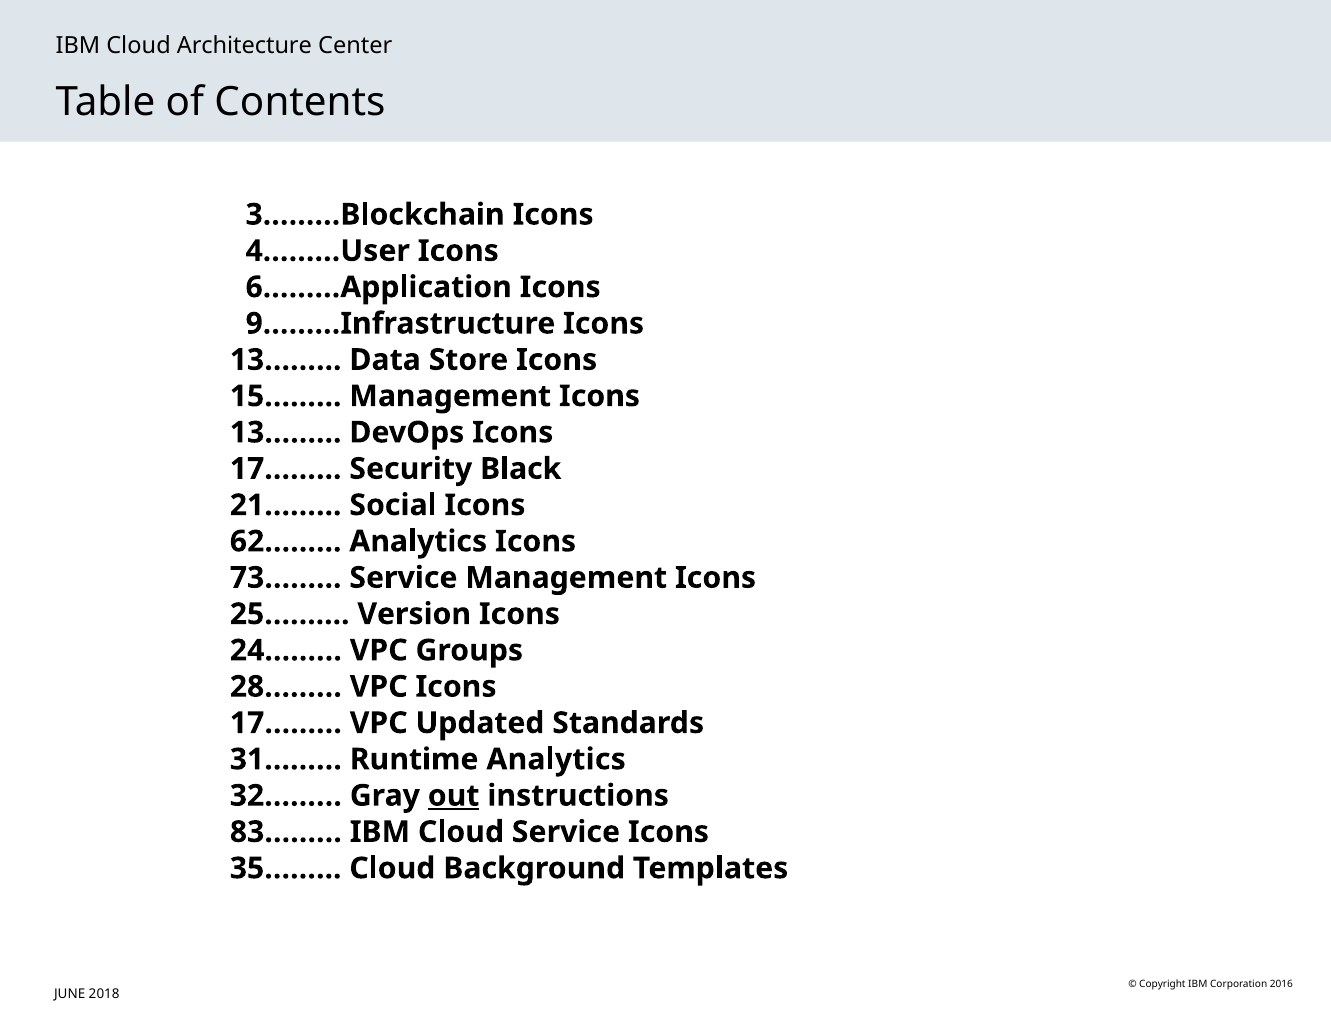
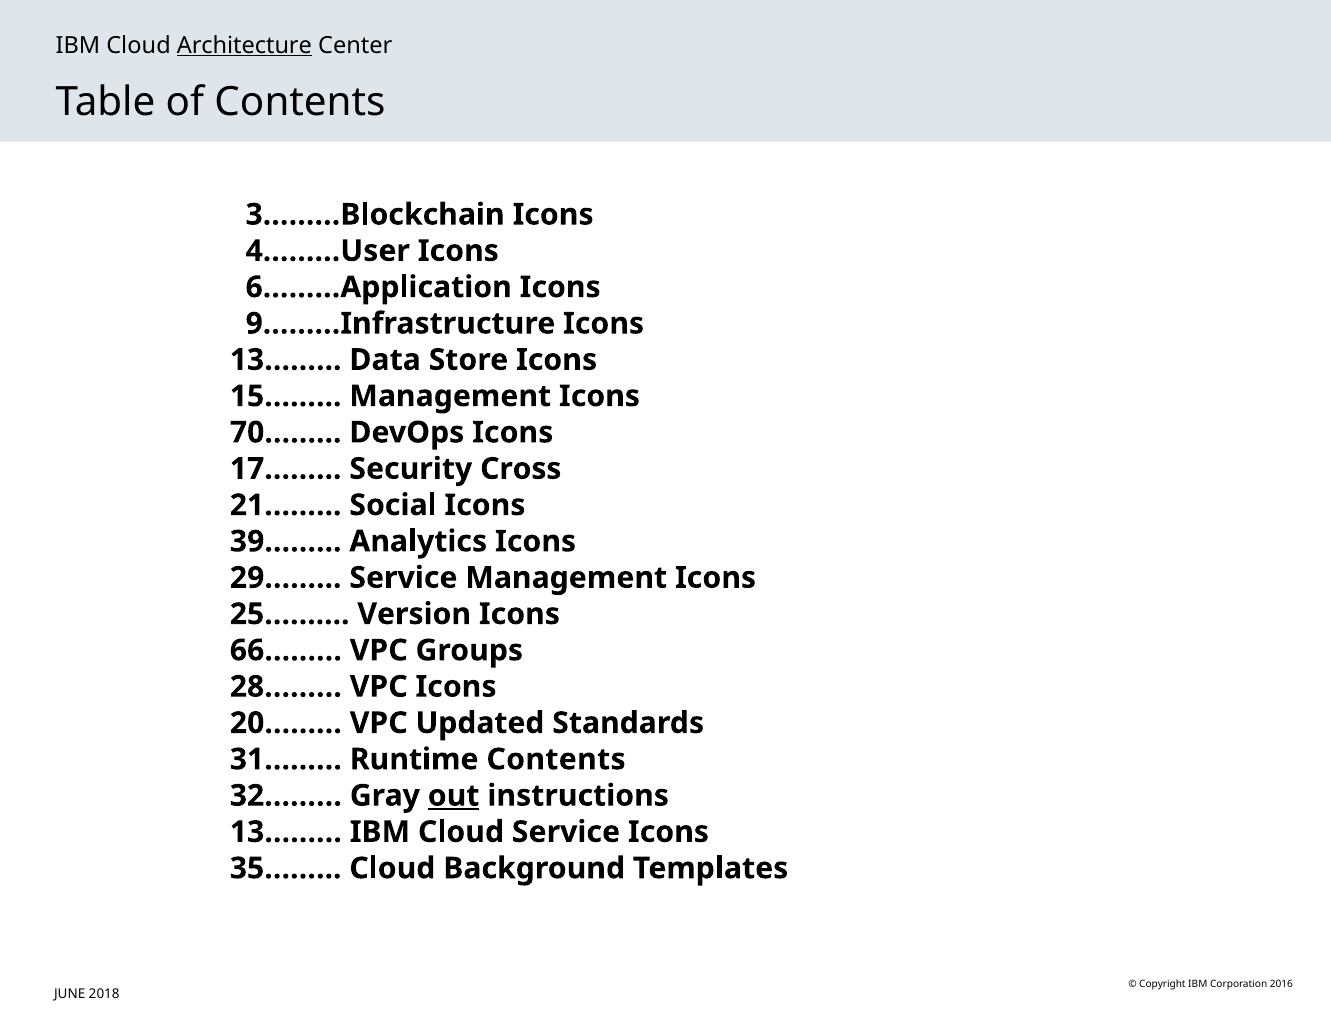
Architecture underline: none -> present
13…… at (286, 432): 13…… -> 70……
Black: Black -> Cross
62……: 62…… -> 39……
73……: 73…… -> 29……
24………: 24……… -> 66………
17………: 17……… -> 20………
Runtime Analytics: Analytics -> Contents
83………: 83……… -> 13………
